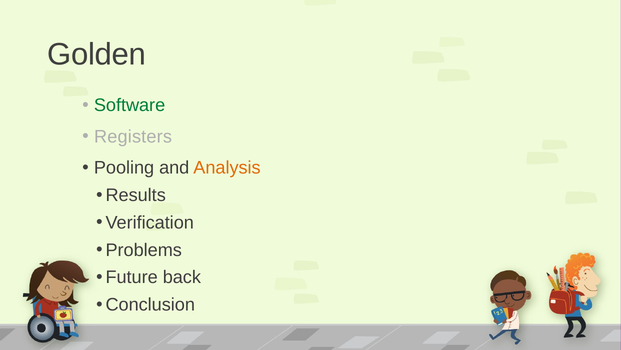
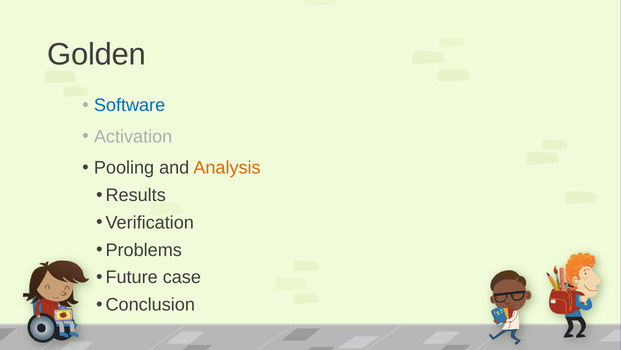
Software colour: green -> blue
Registers: Registers -> Activation
back: back -> case
